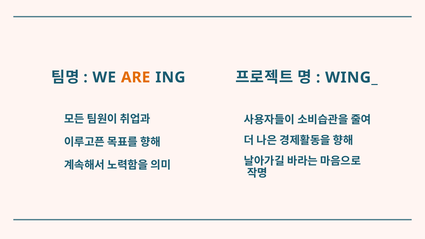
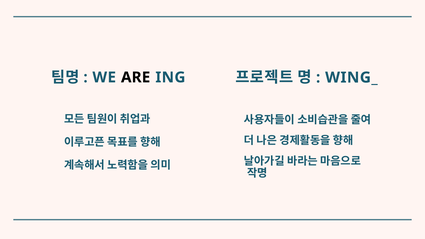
ARE colour: orange -> black
